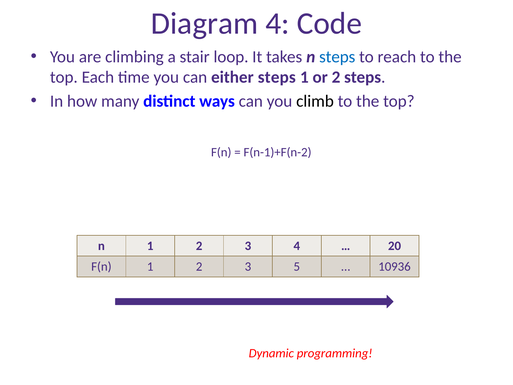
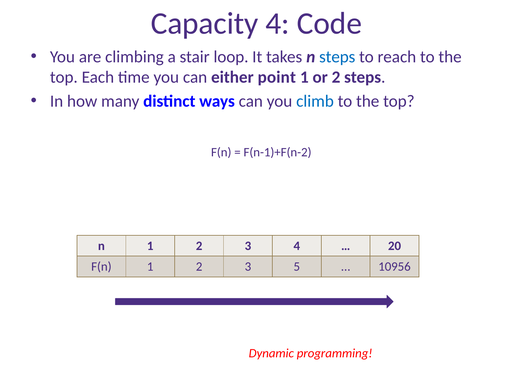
Diagram: Diagram -> Capacity
either steps: steps -> point
climb colour: black -> blue
10936: 10936 -> 10956
